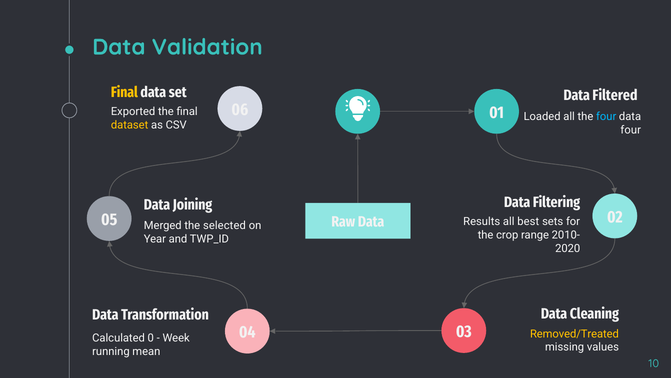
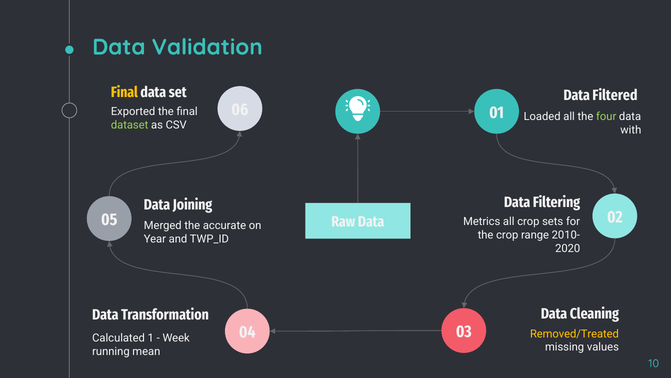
four at (606, 116) colour: light blue -> light green
dataset colour: yellow -> light green
four at (631, 130): four -> with
Results: Results -> Metrics
all best: best -> crop
selected: selected -> accurate
0: 0 -> 1
